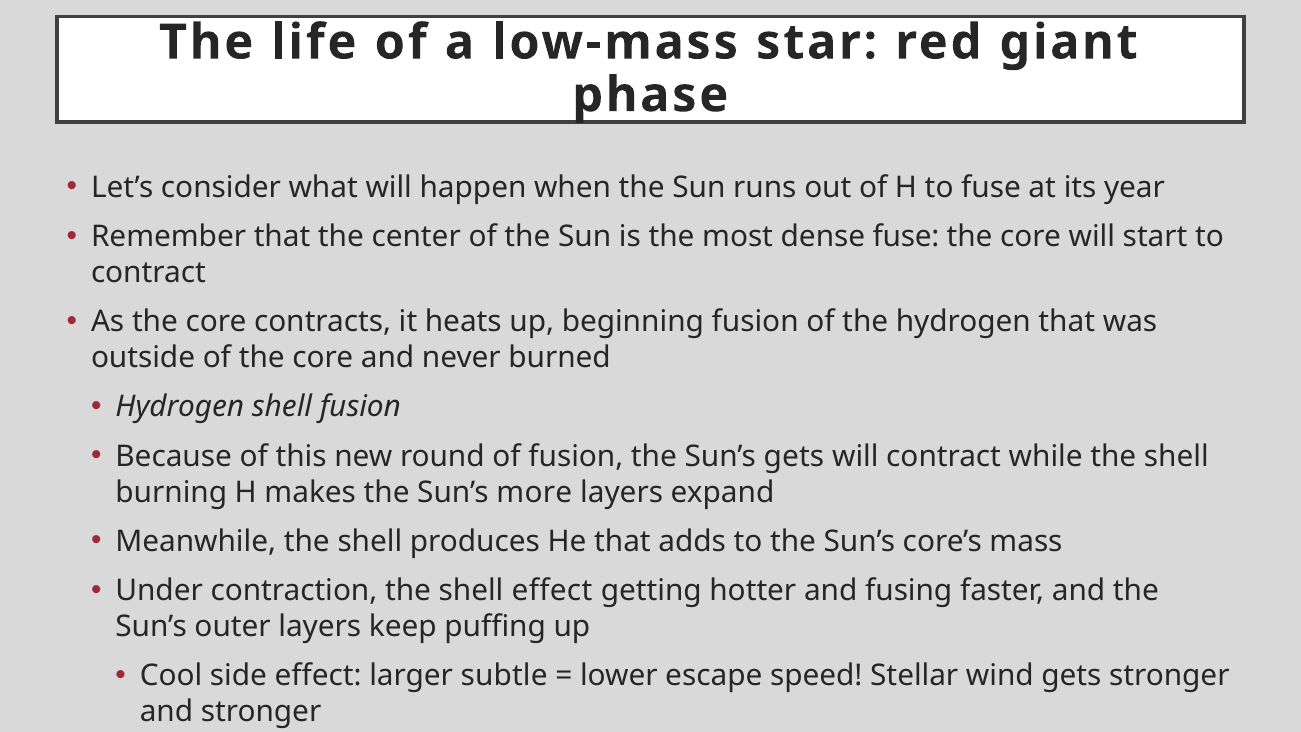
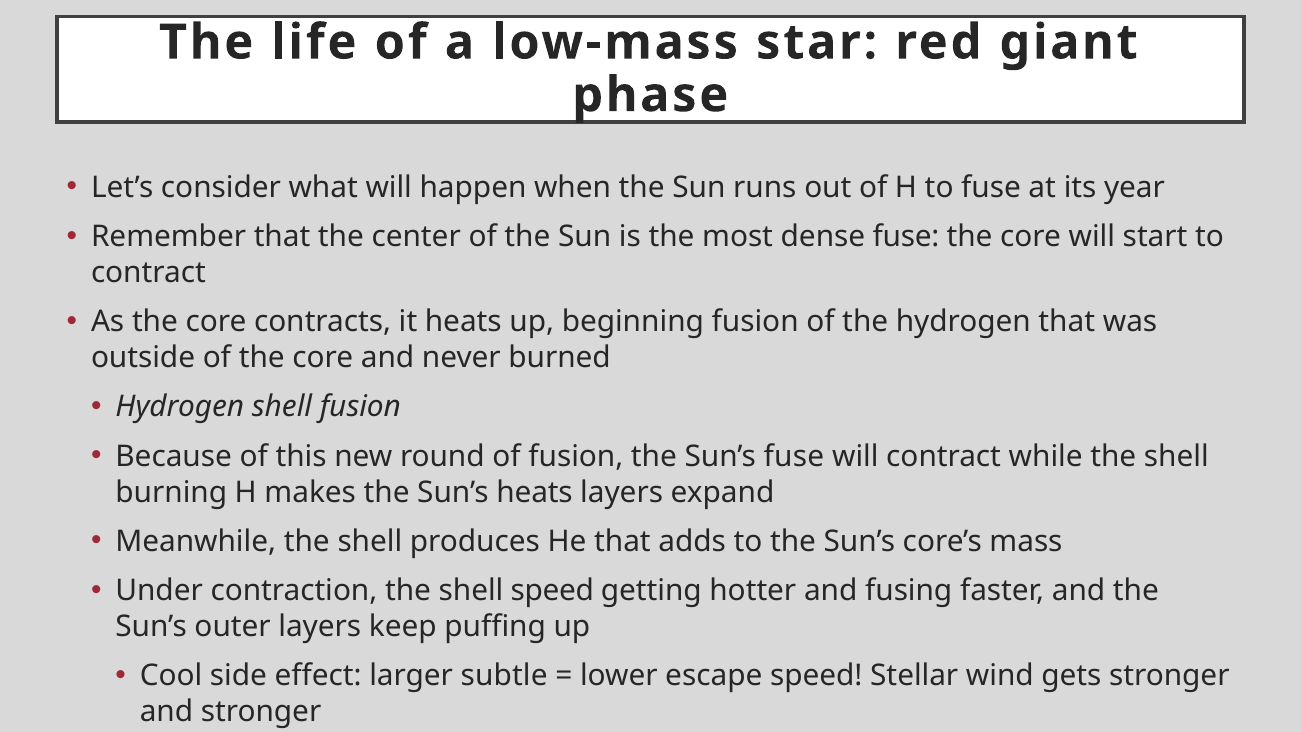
Sun’s gets: gets -> fuse
Sun’s more: more -> heats
shell effect: effect -> speed
